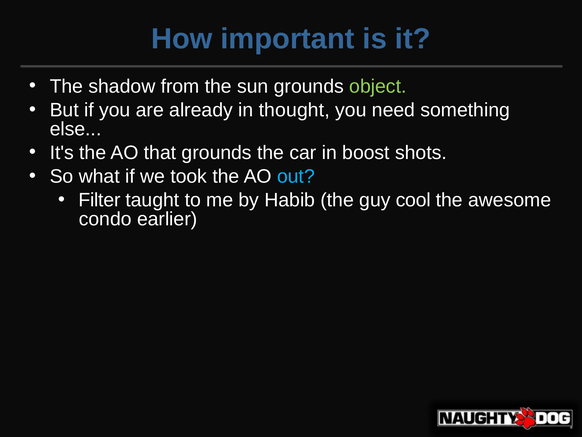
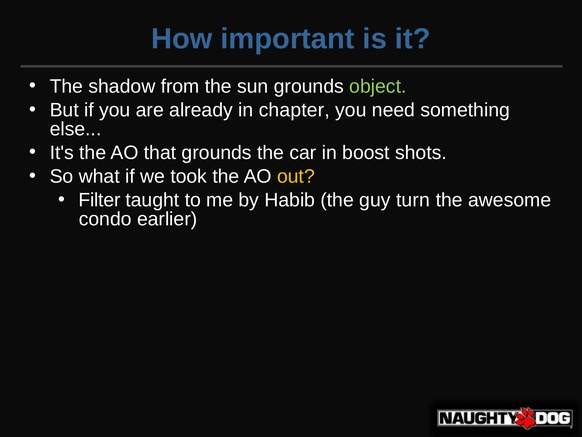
thought: thought -> chapter
out colour: light blue -> yellow
cool: cool -> turn
